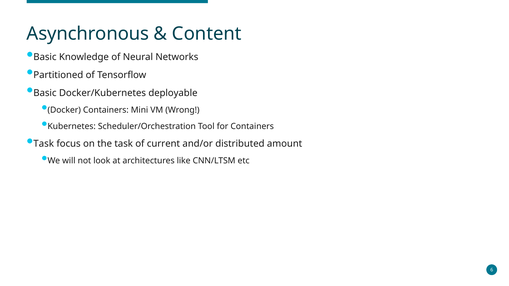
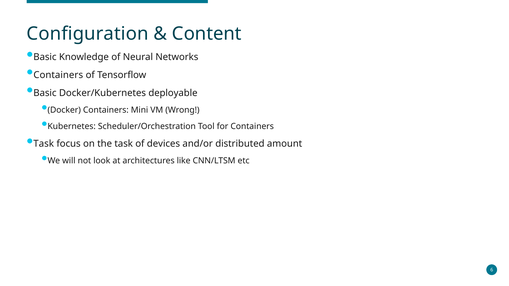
Asynchronous: Asynchronous -> Configuration
Partitioned at (58, 75): Partitioned -> Containers
current: current -> devices
